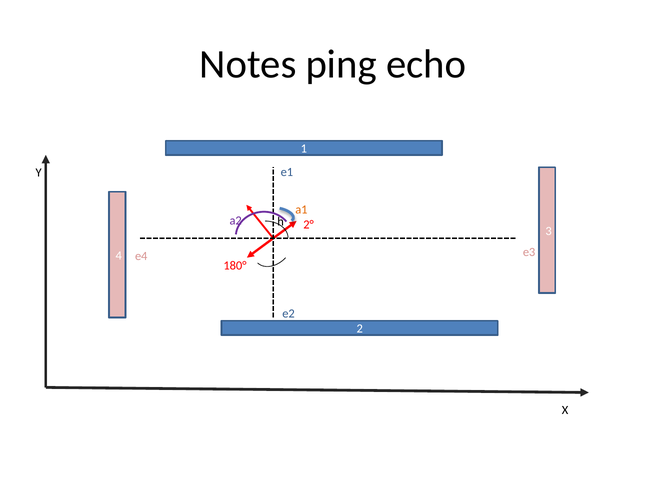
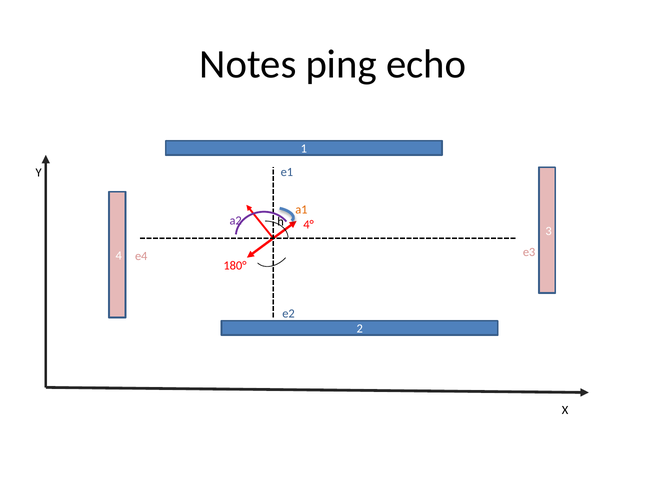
2°: 2° -> 4°
